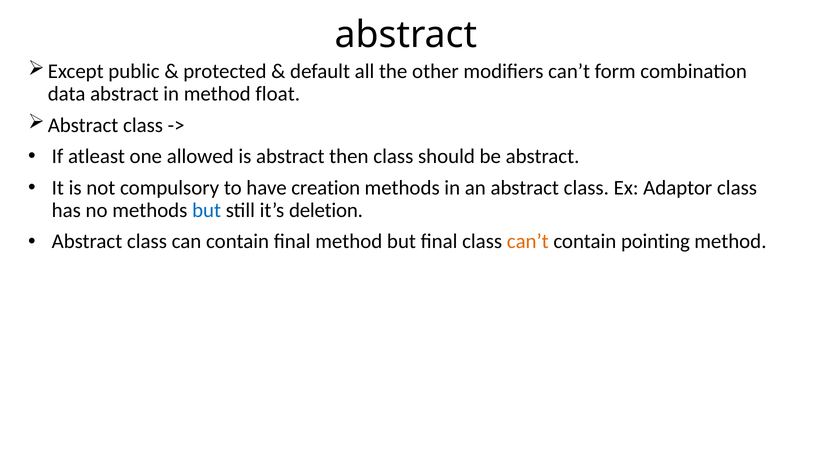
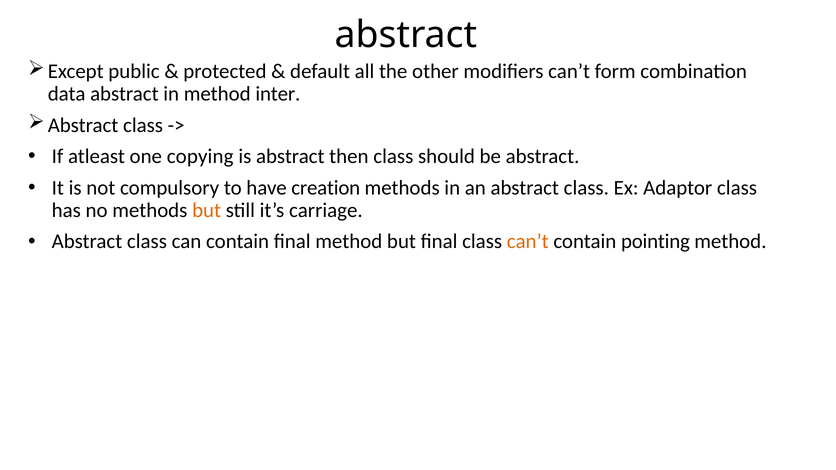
float: float -> inter
allowed: allowed -> copying
but at (207, 210) colour: blue -> orange
deletion: deletion -> carriage
